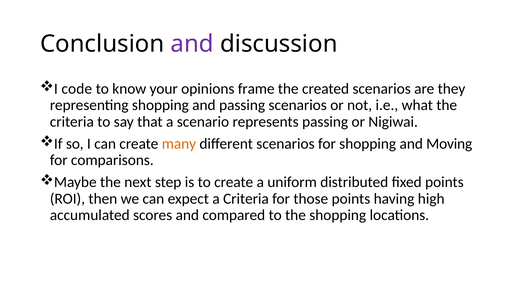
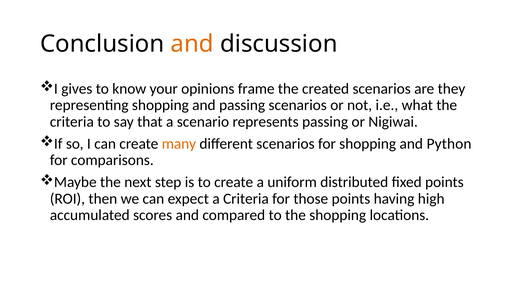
and at (192, 44) colour: purple -> orange
code: code -> gives
Moving: Moving -> Python
